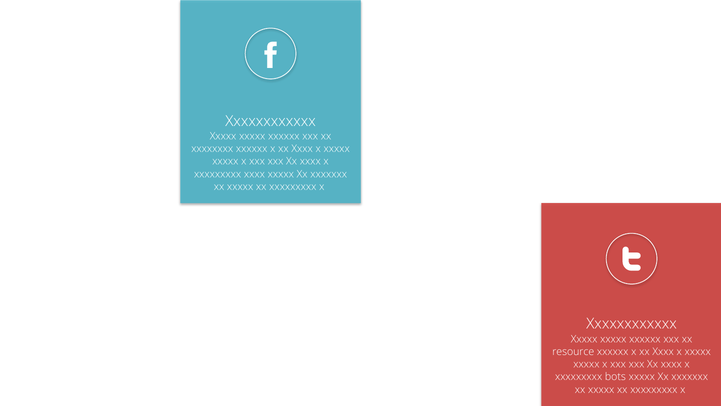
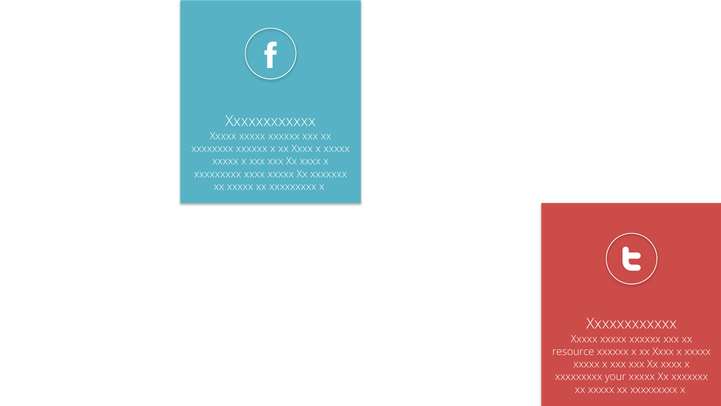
bots: bots -> your
